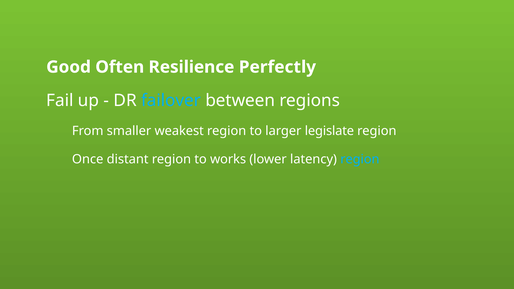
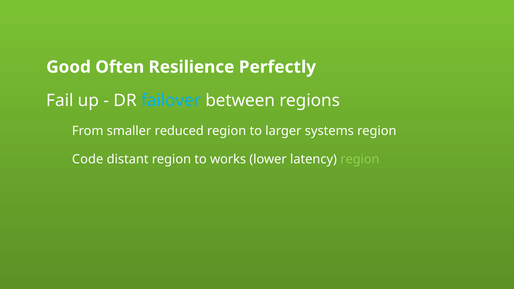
weakest: weakest -> reduced
legislate: legislate -> systems
Once: Once -> Code
region at (360, 159) colour: light blue -> light green
